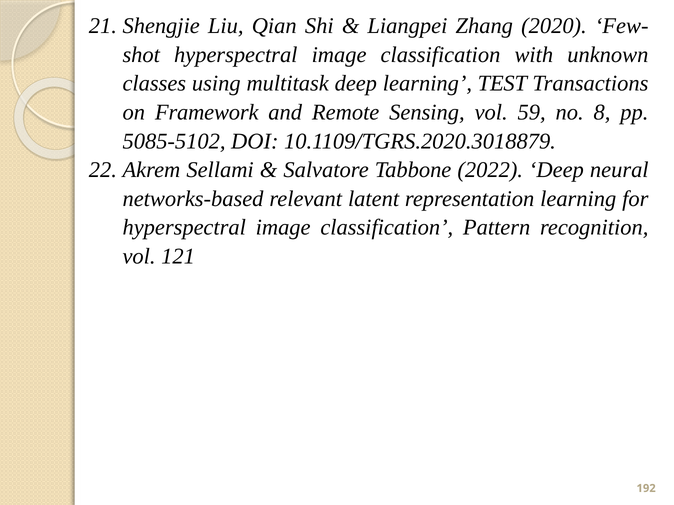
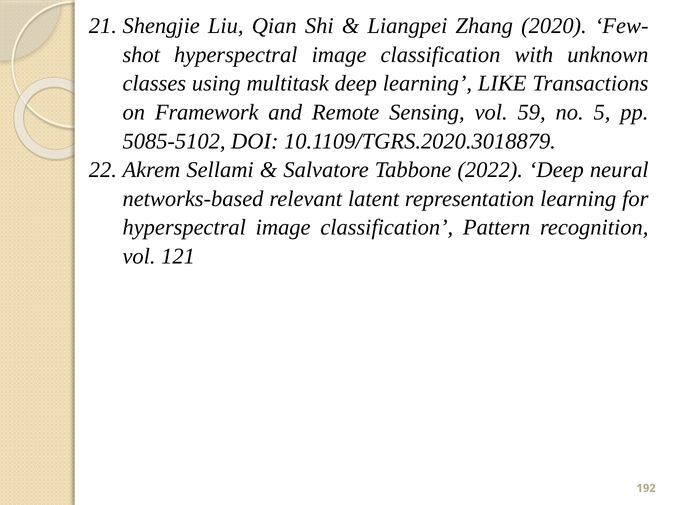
TEST: TEST -> LIKE
8: 8 -> 5
